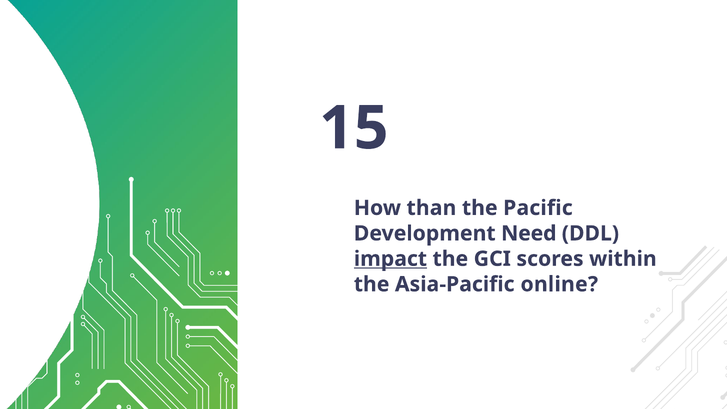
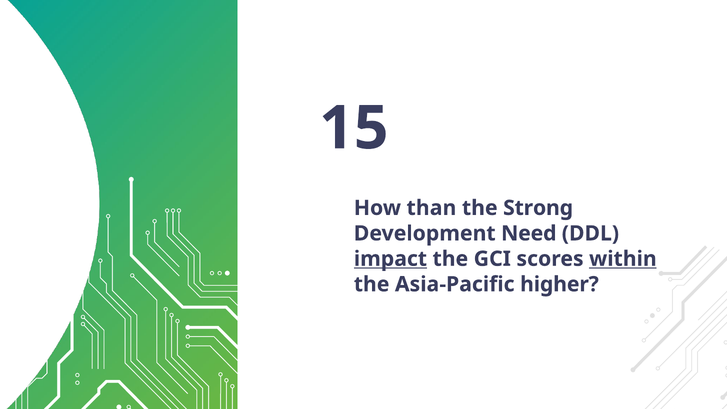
Pacific: Pacific -> Strong
within underline: none -> present
online: online -> higher
